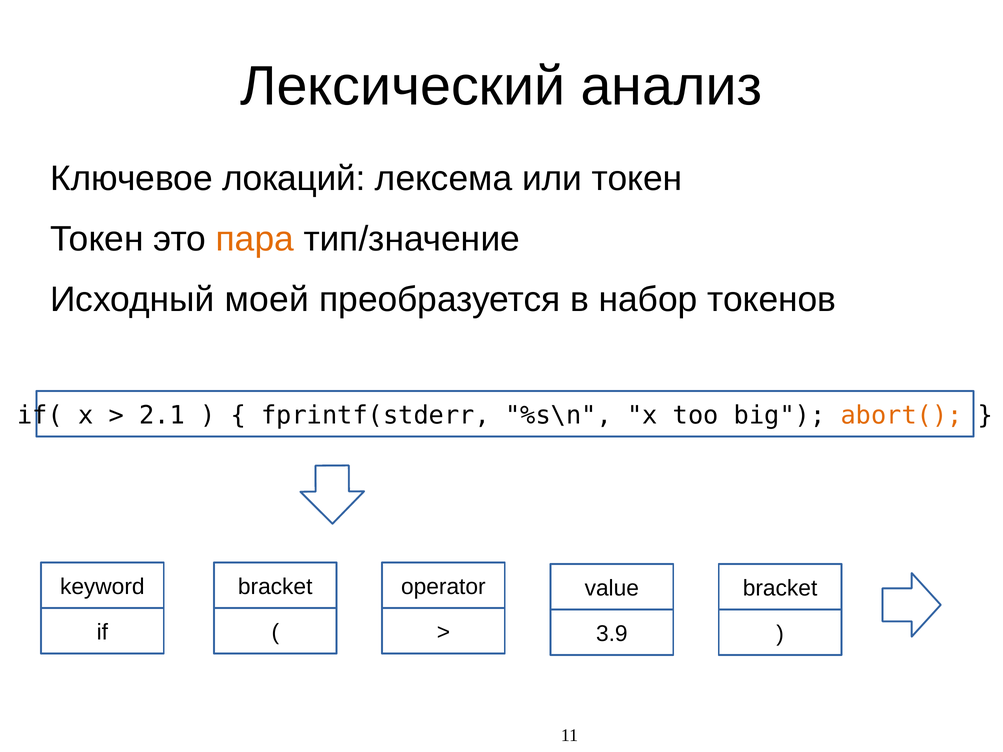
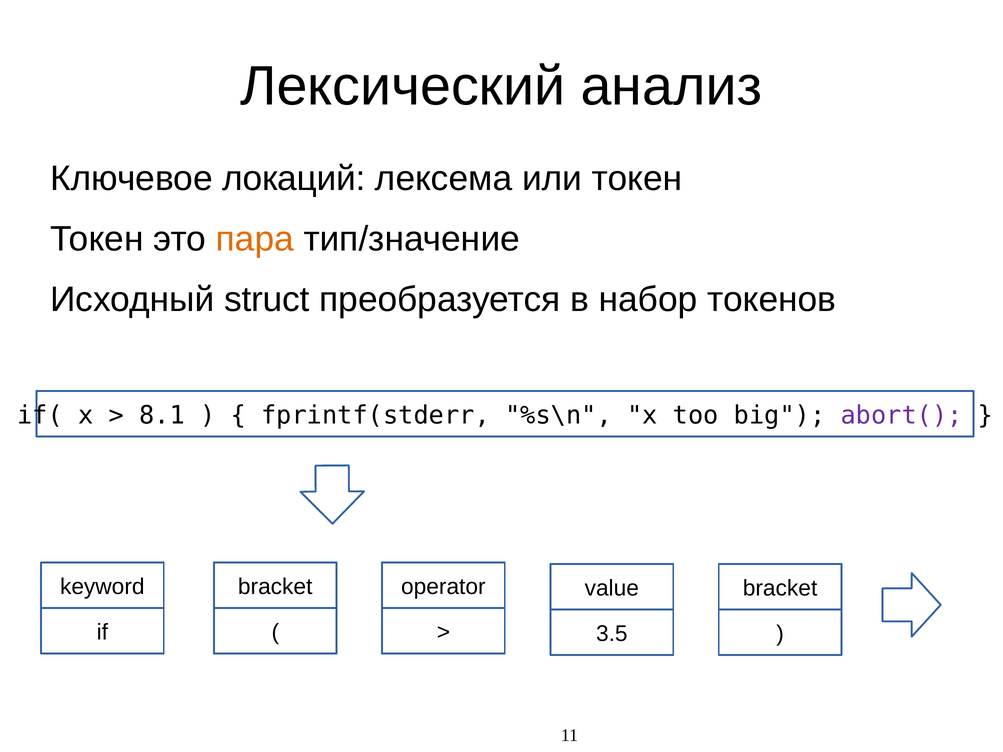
моей: моей -> struct
2.1: 2.1 -> 8.1
abort( colour: orange -> purple
3.9: 3.9 -> 3.5
